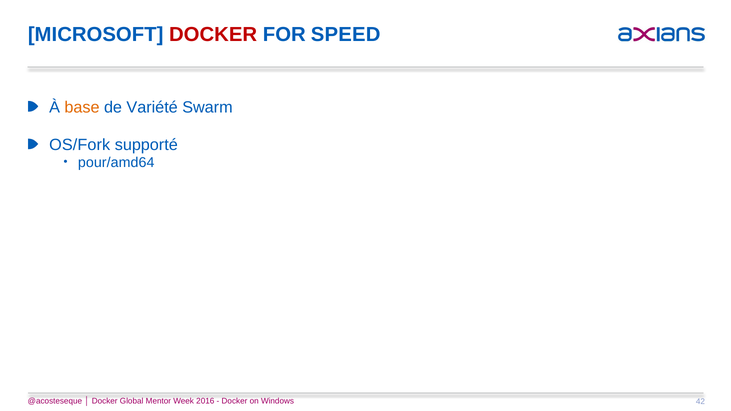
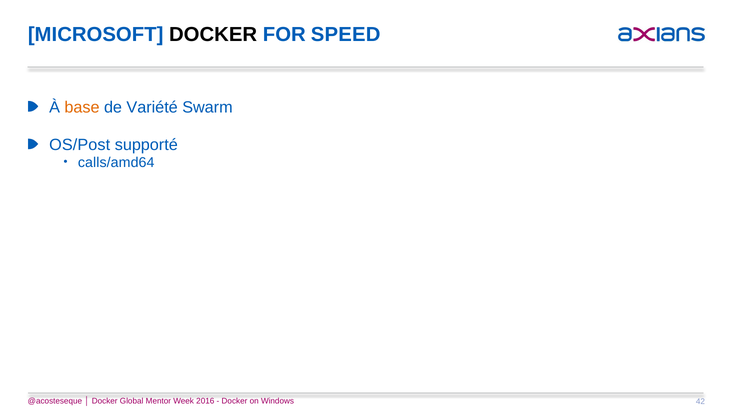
DOCKER at (213, 35) colour: red -> black
OS/Fork: OS/Fork -> OS/Post
pour/amd64: pour/amd64 -> calls/amd64
